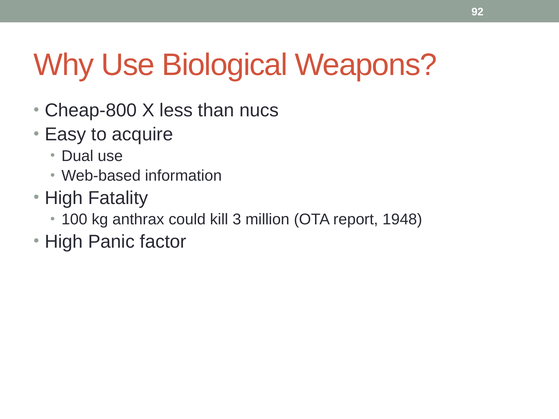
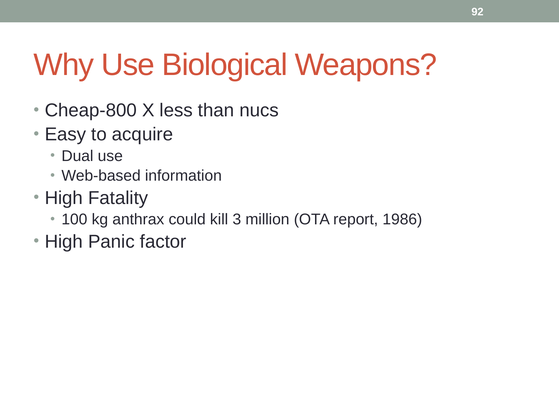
1948: 1948 -> 1986
